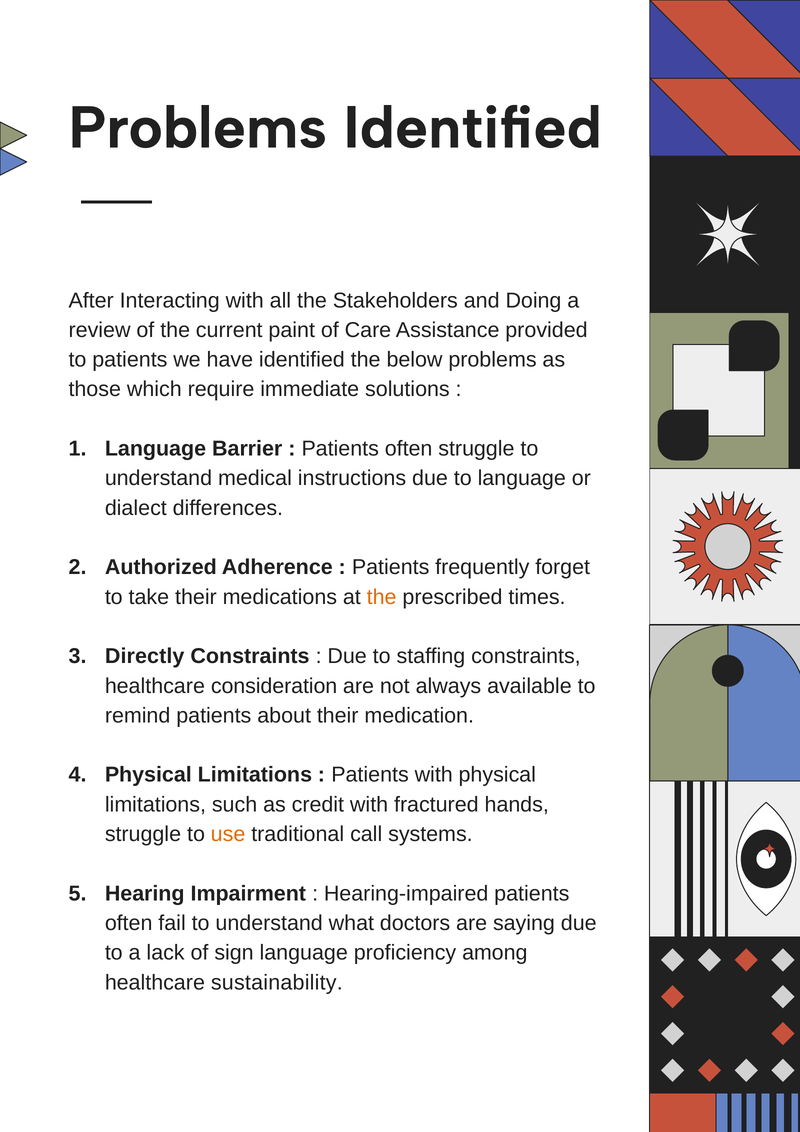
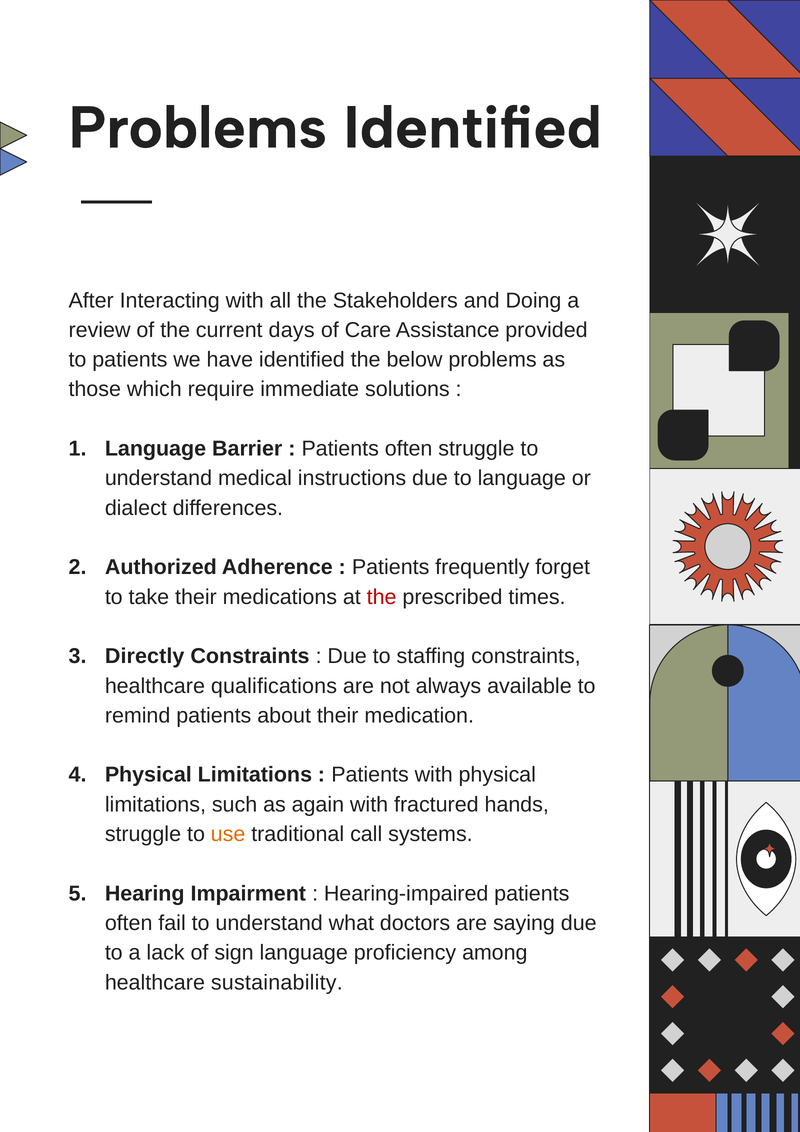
paint: paint -> days
the at (382, 597) colour: orange -> red
consideration: consideration -> qualifications
credit: credit -> again
